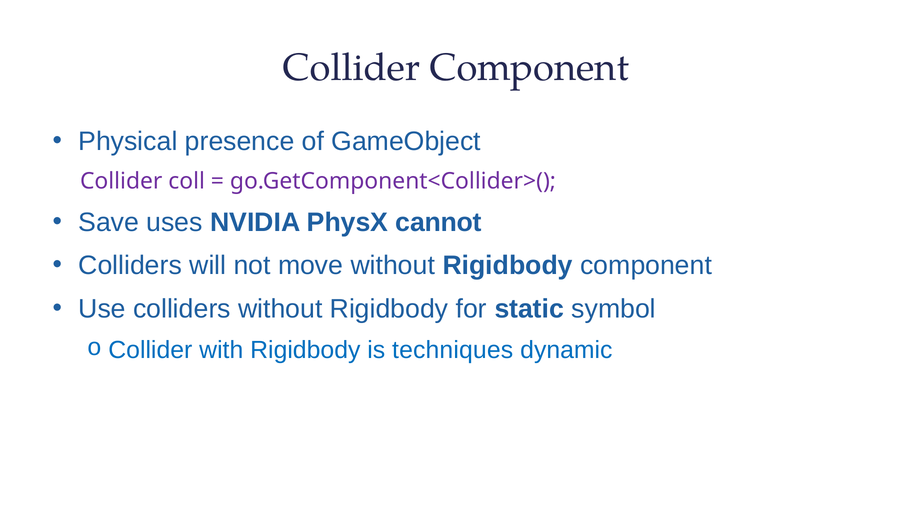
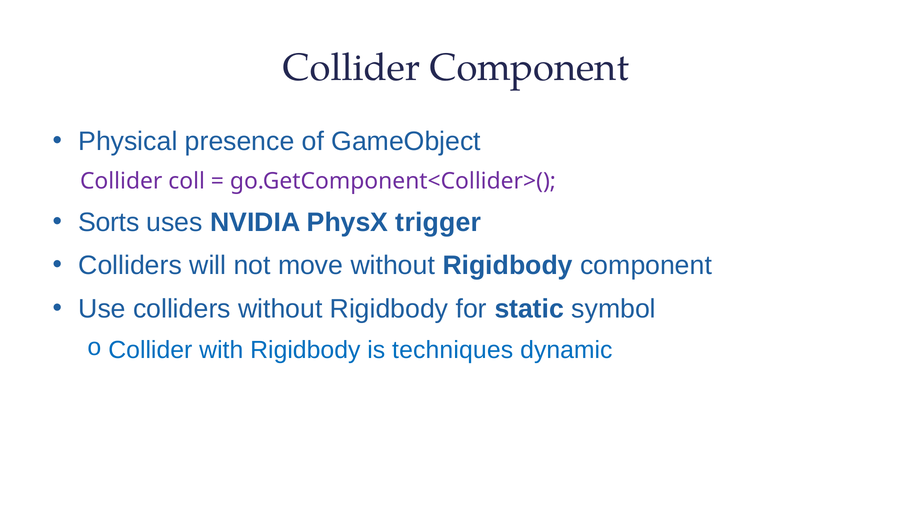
Save: Save -> Sorts
cannot: cannot -> trigger
